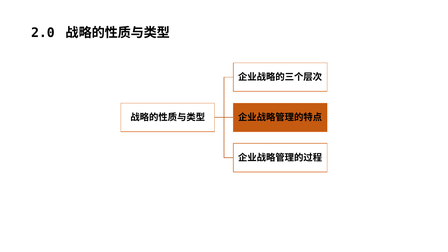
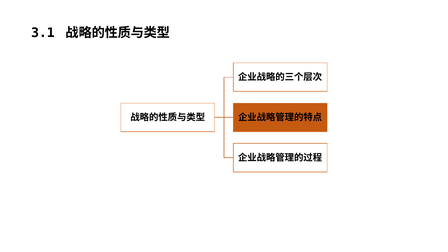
2.0: 2.0 -> 3.1
